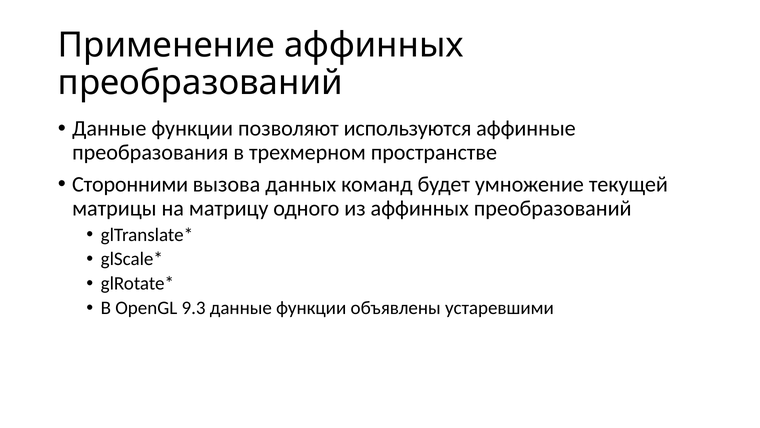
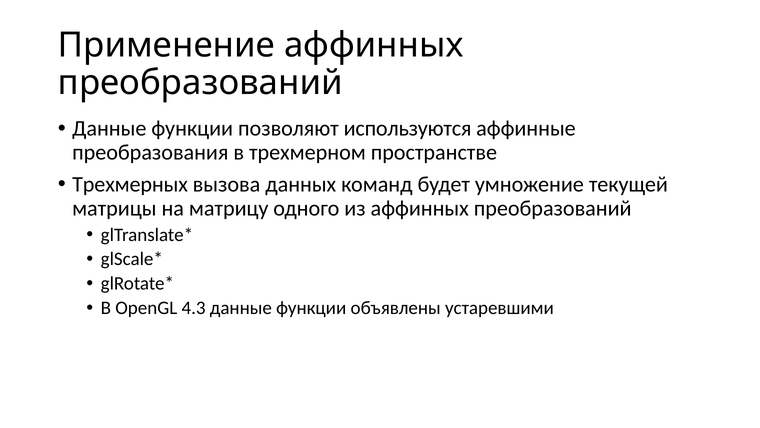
Сторонними: Сторонними -> Трехмерных
9.3: 9.3 -> 4.3
